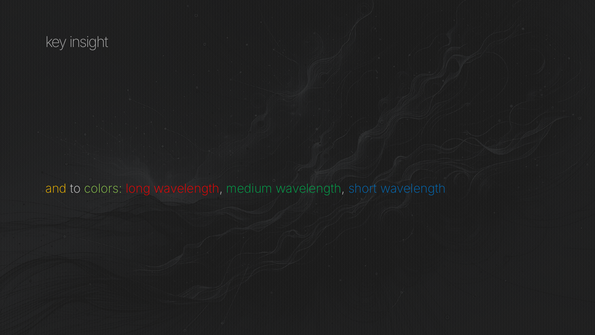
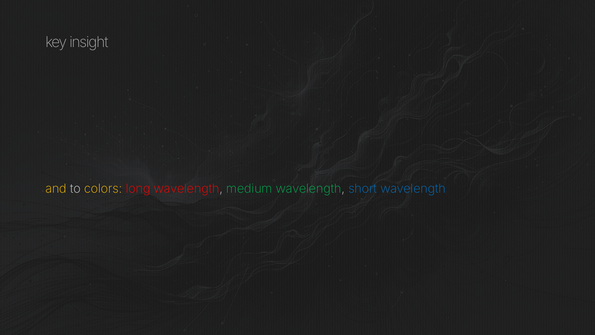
colors colour: light green -> yellow
